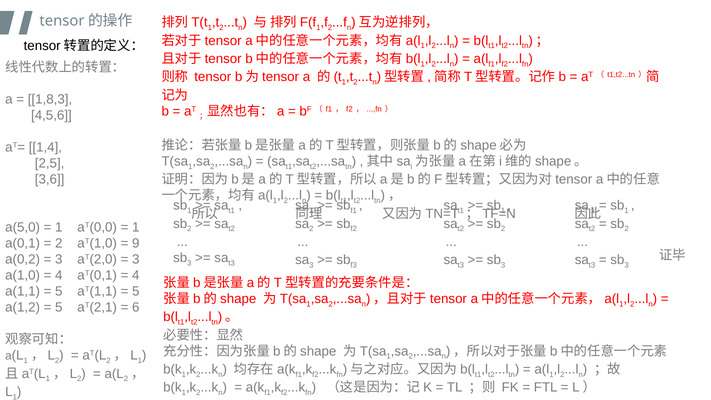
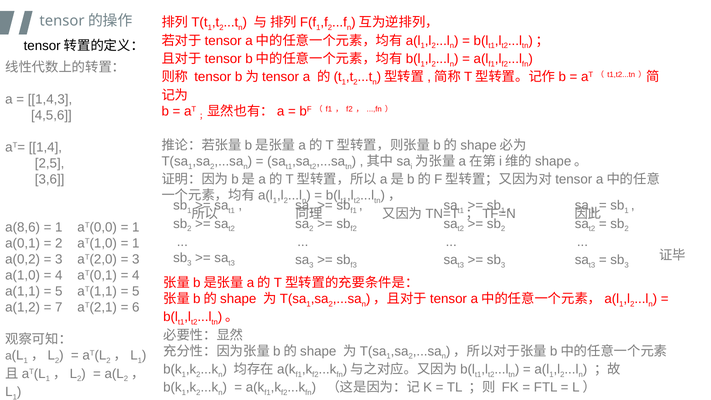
1,8,3: 1,8,3 -> 1,4,3
a(5,0: a(5,0 -> a(8,6
9 at (136, 243): 9 -> 1
5 at (59, 307): 5 -> 7
